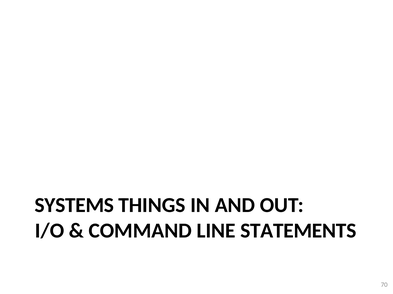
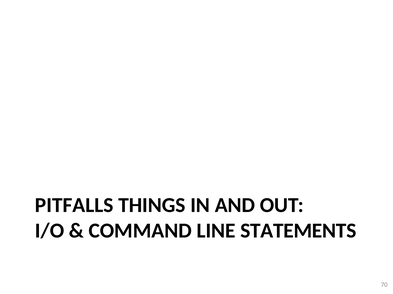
SYSTEMS: SYSTEMS -> PITFALLS
